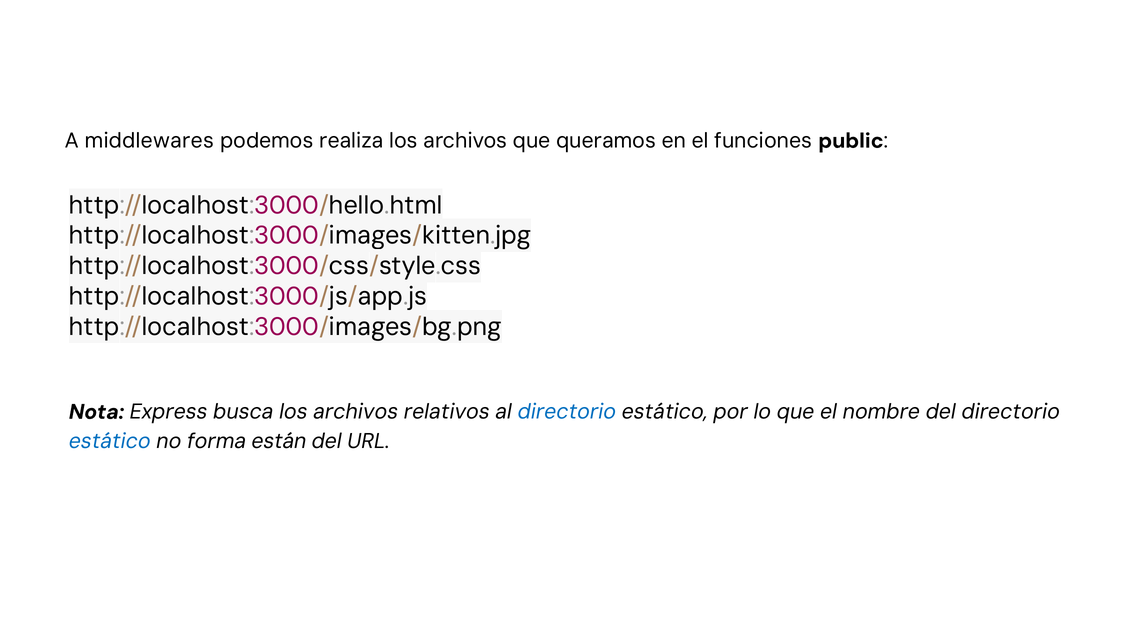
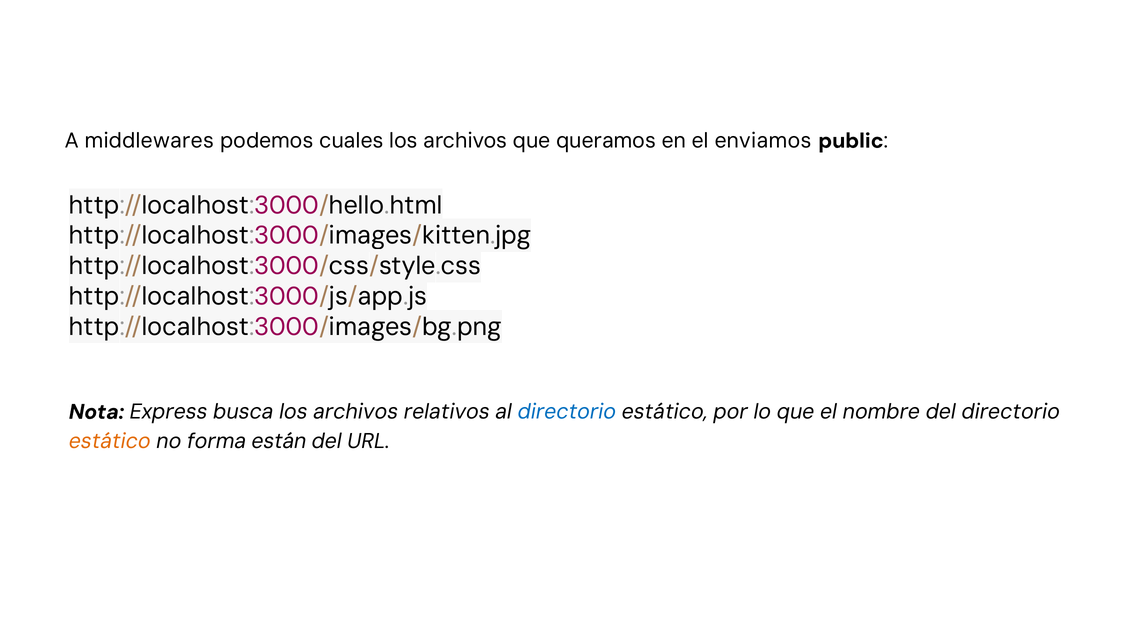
realiza: realiza -> cuales
funciones: funciones -> enviamos
estático at (110, 441) colour: blue -> orange
